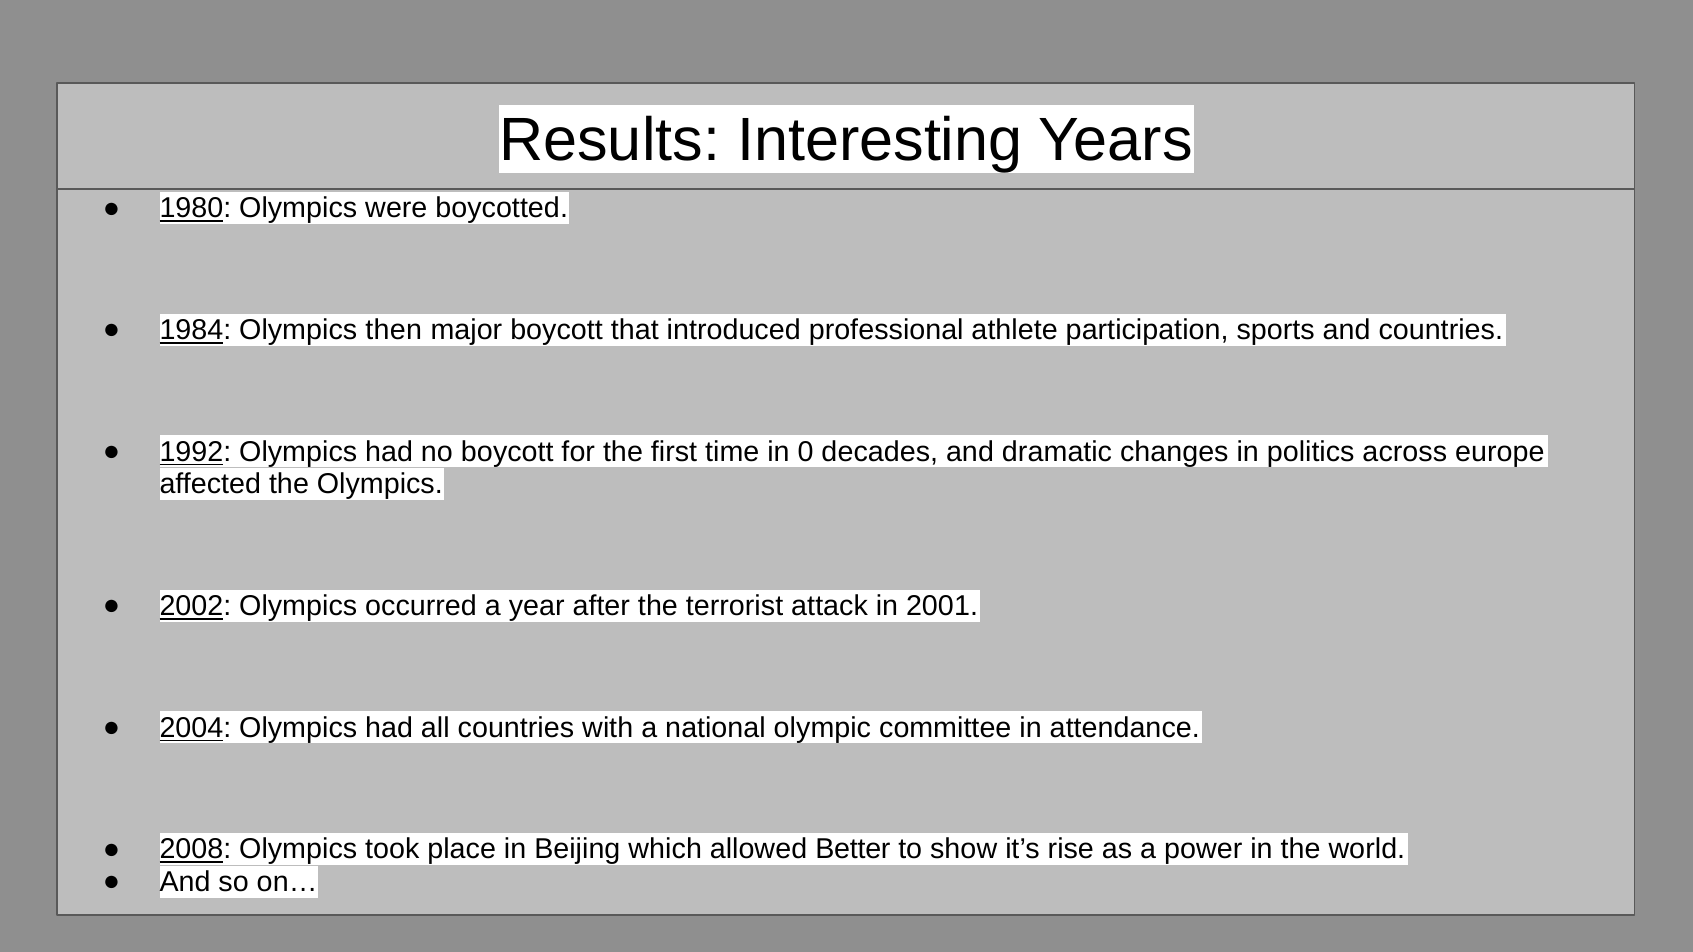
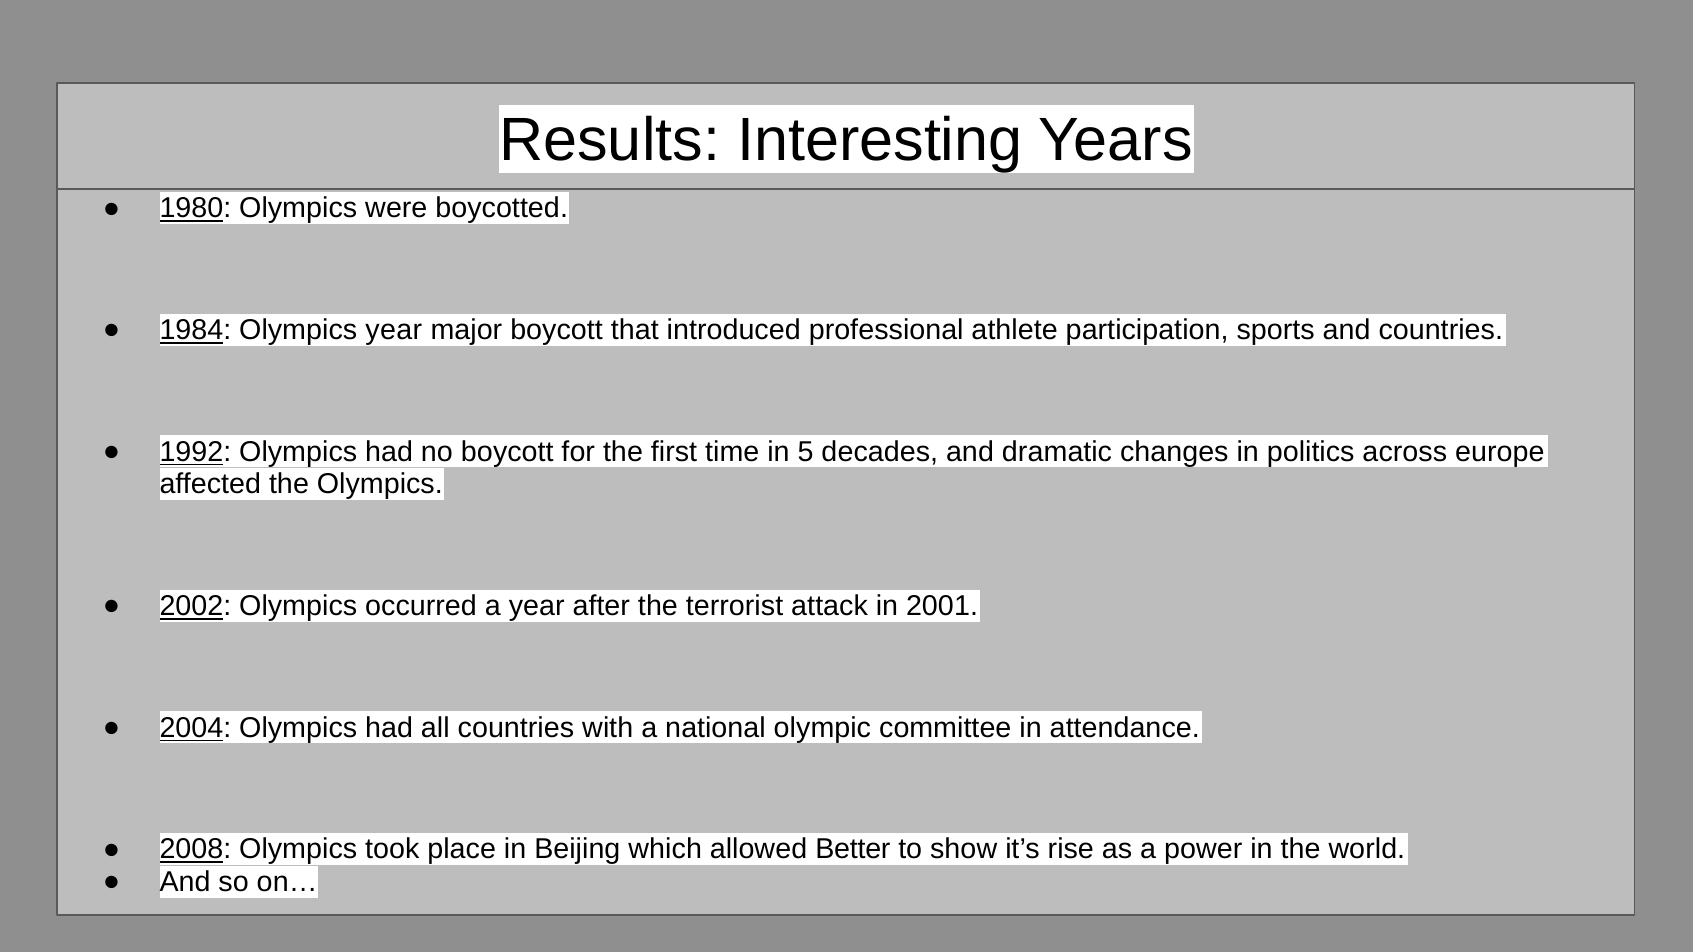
Olympics then: then -> year
0: 0 -> 5
